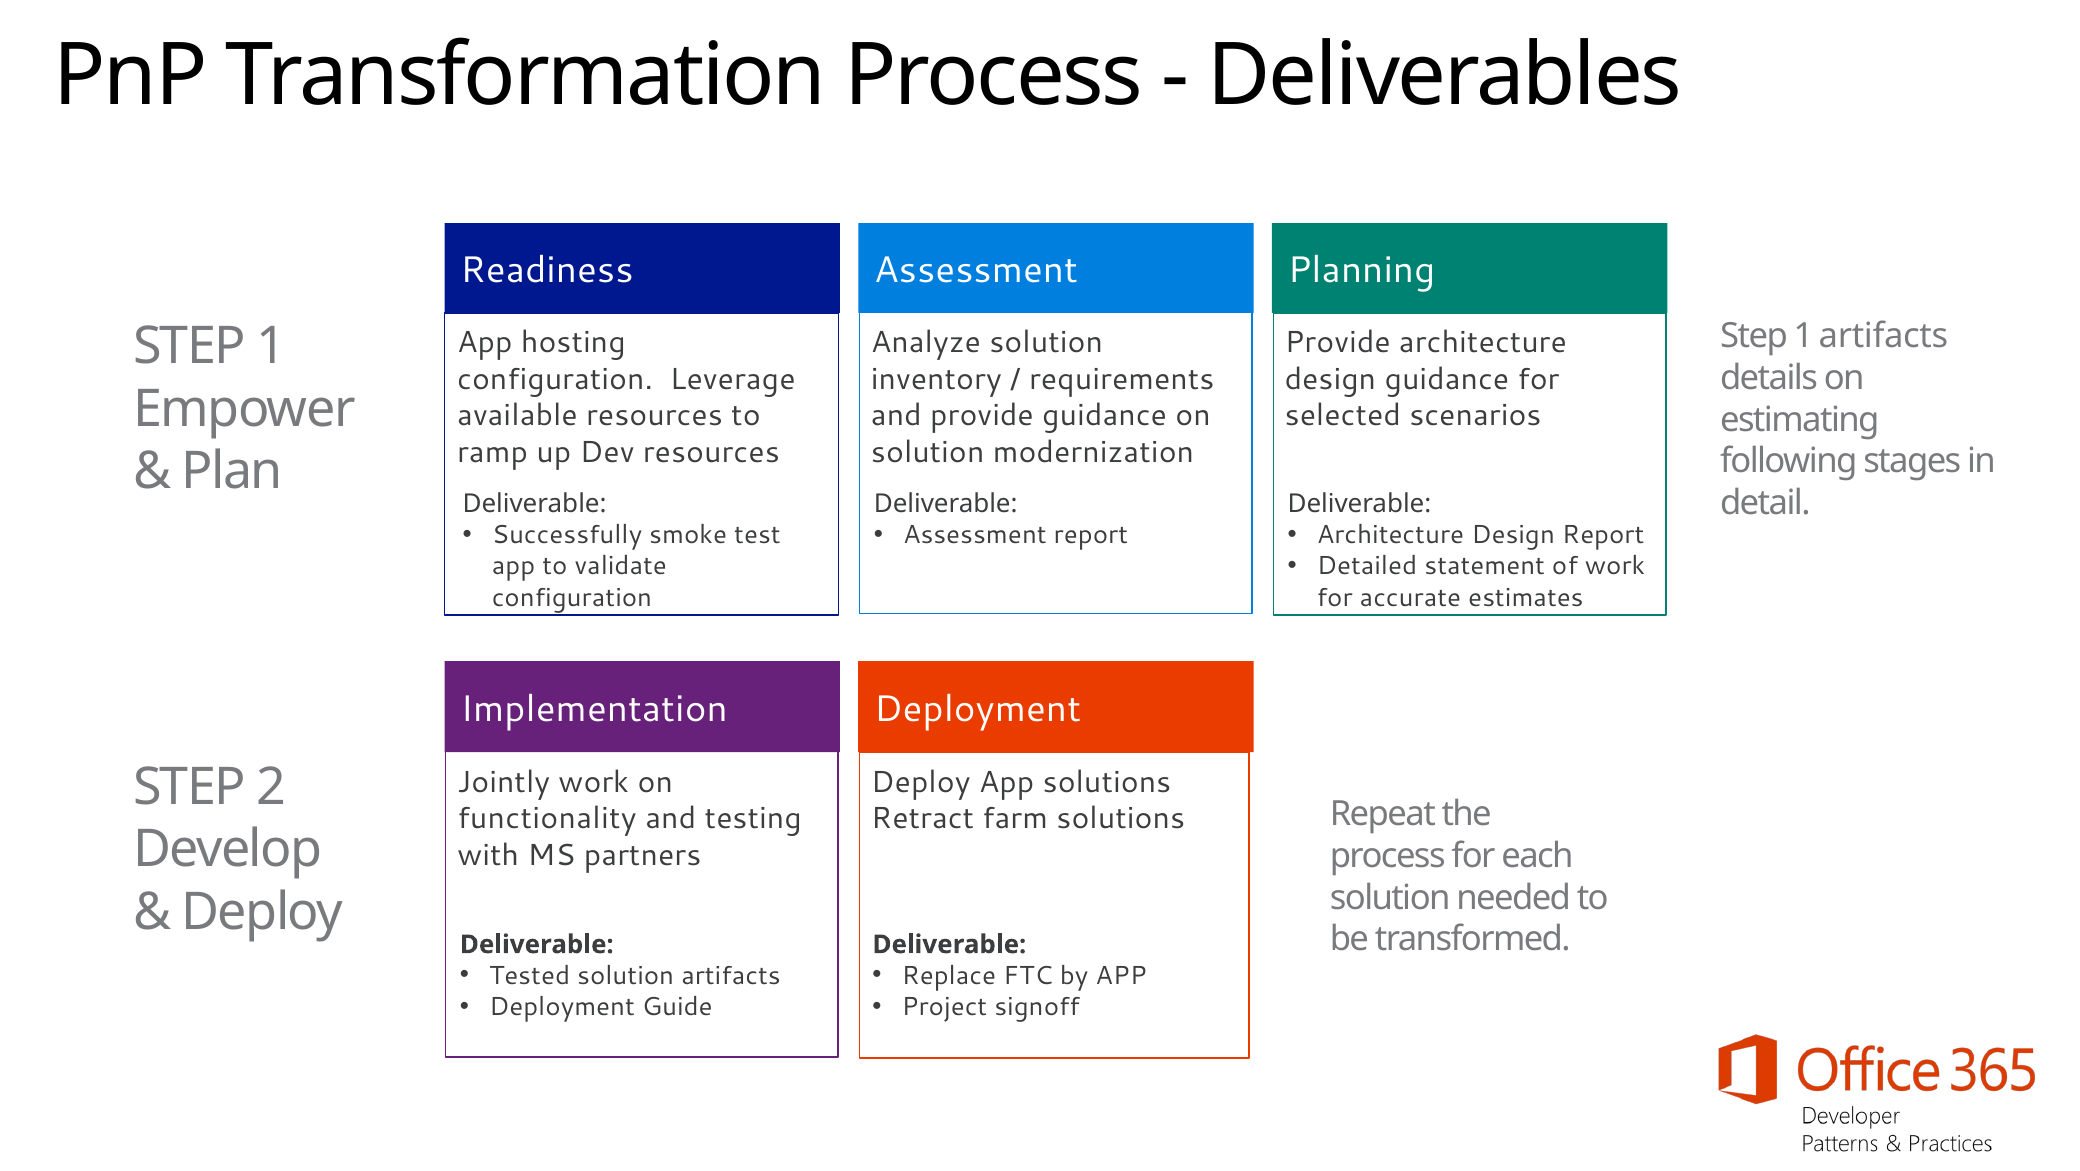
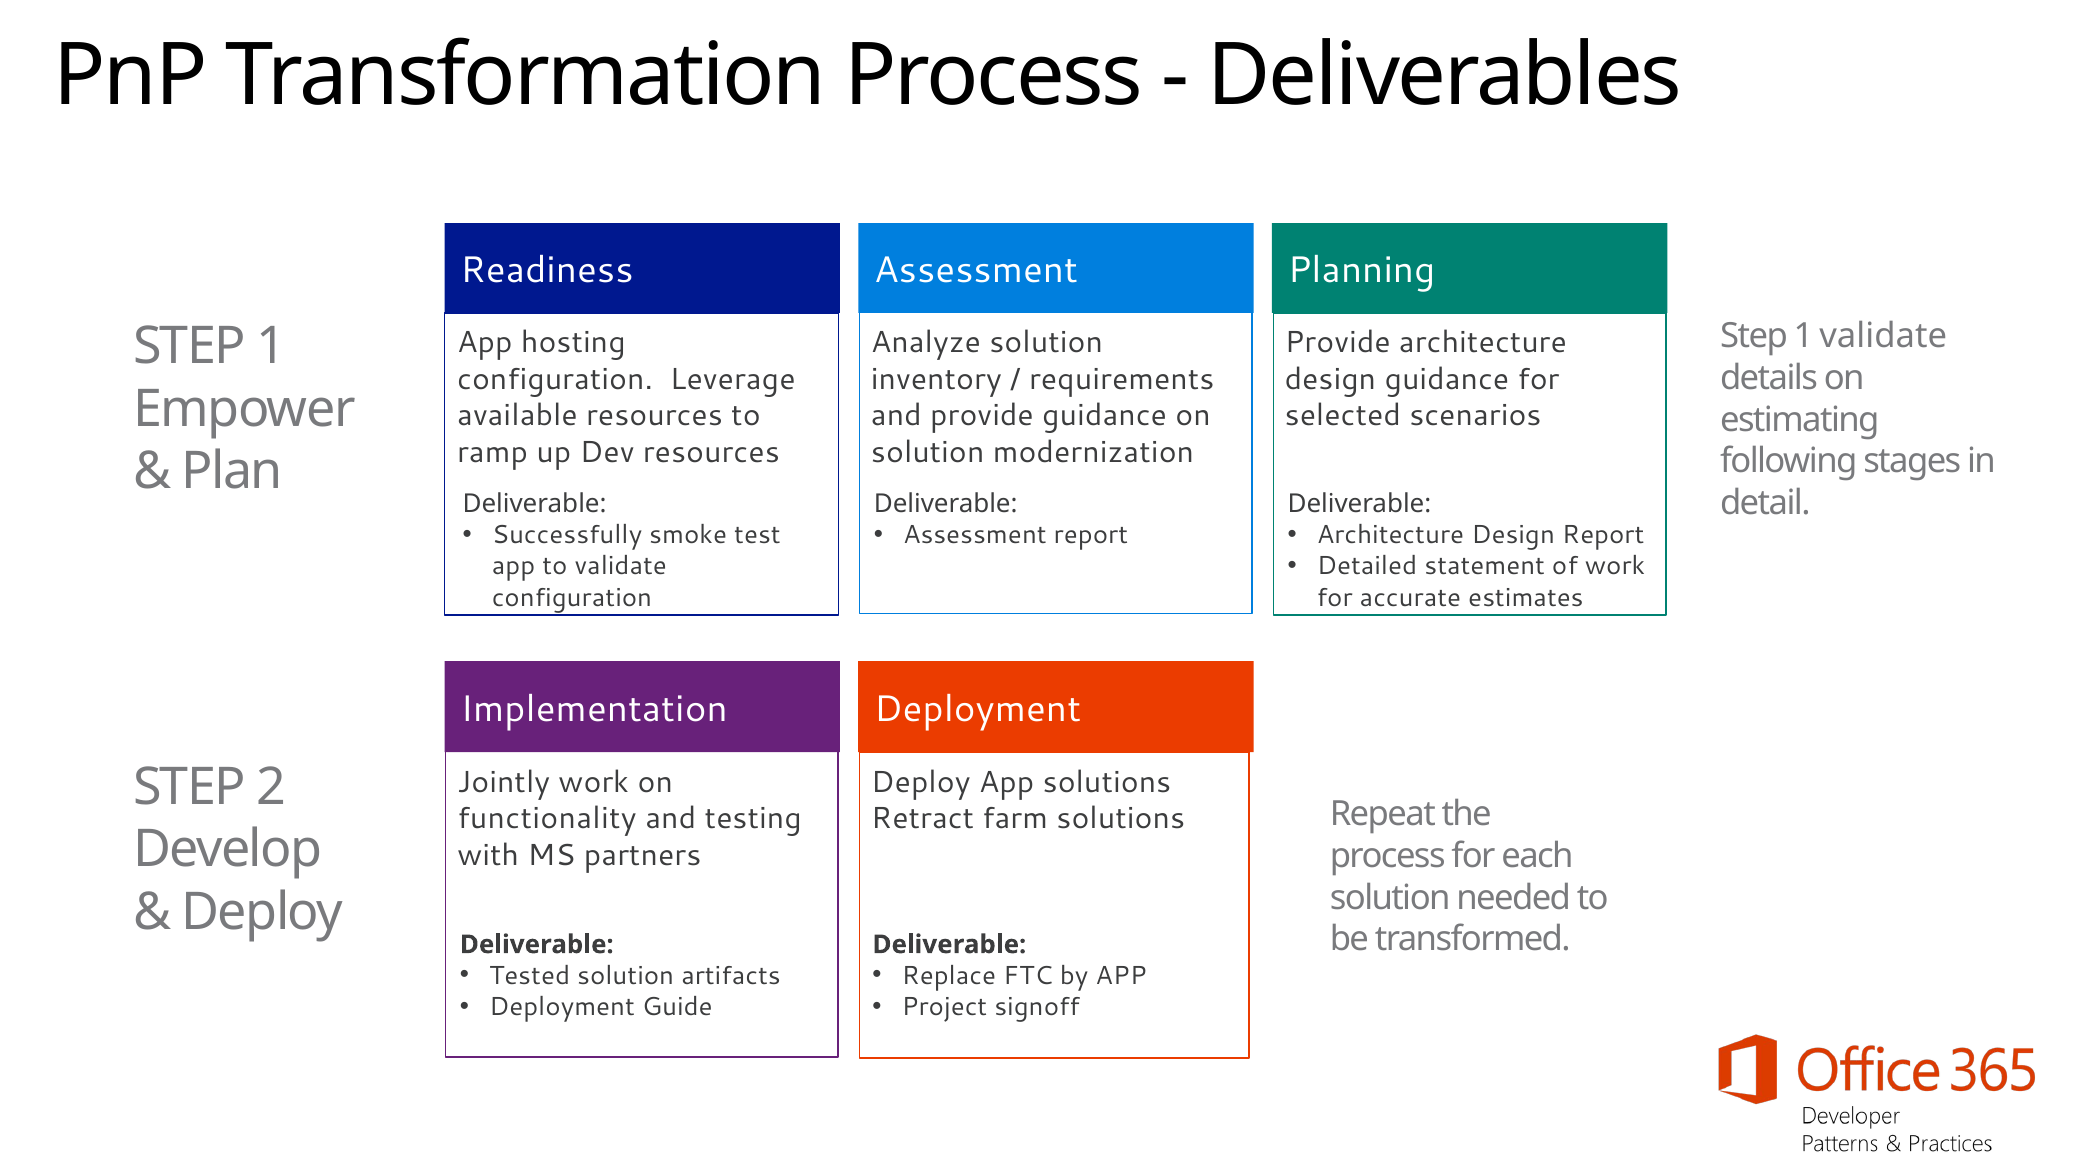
1 artifacts: artifacts -> validate
